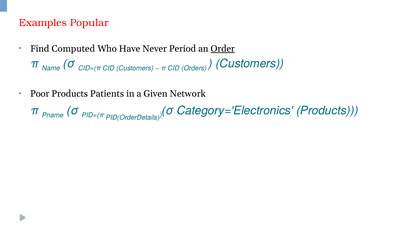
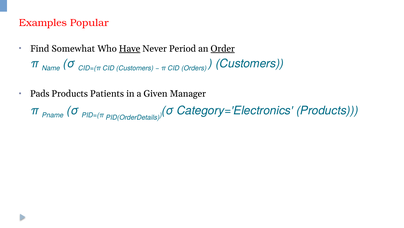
Computed: Computed -> Somewhat
Have underline: none -> present
Poor: Poor -> Pads
Network: Network -> Manager
